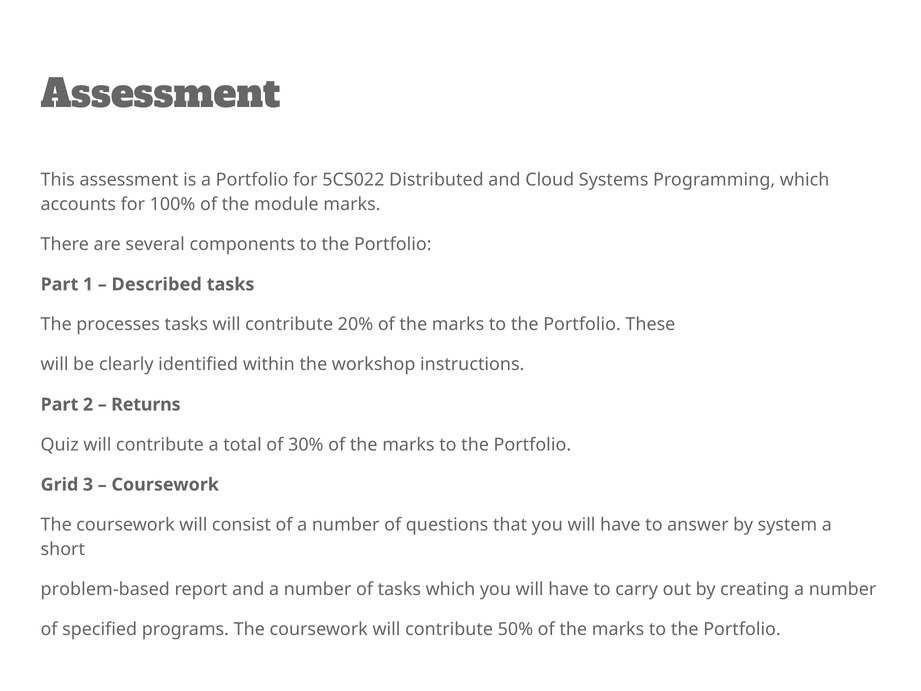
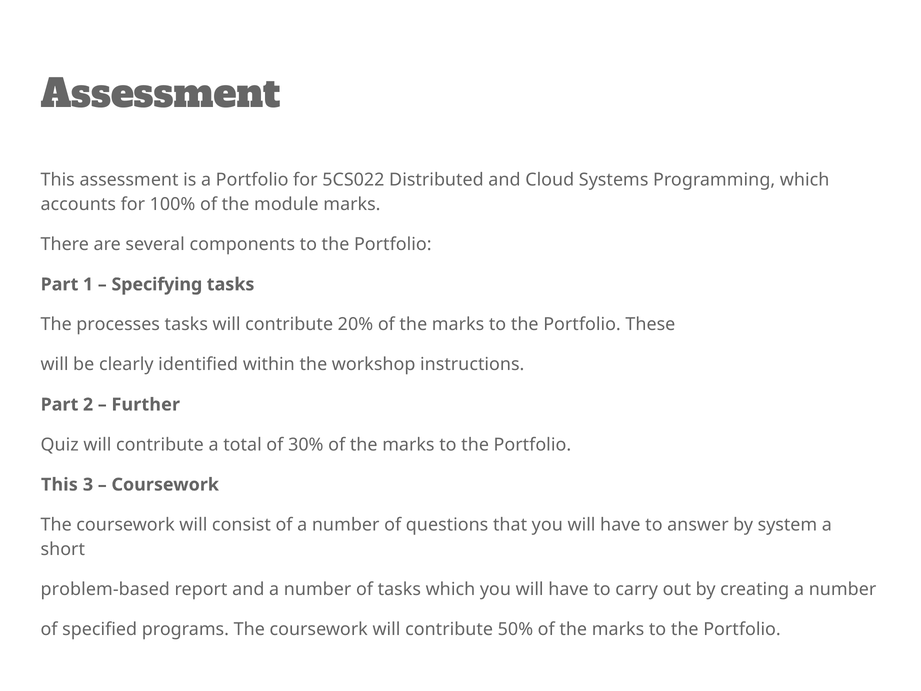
Described: Described -> Specifying
Returns: Returns -> Further
Grid at (59, 485): Grid -> This
